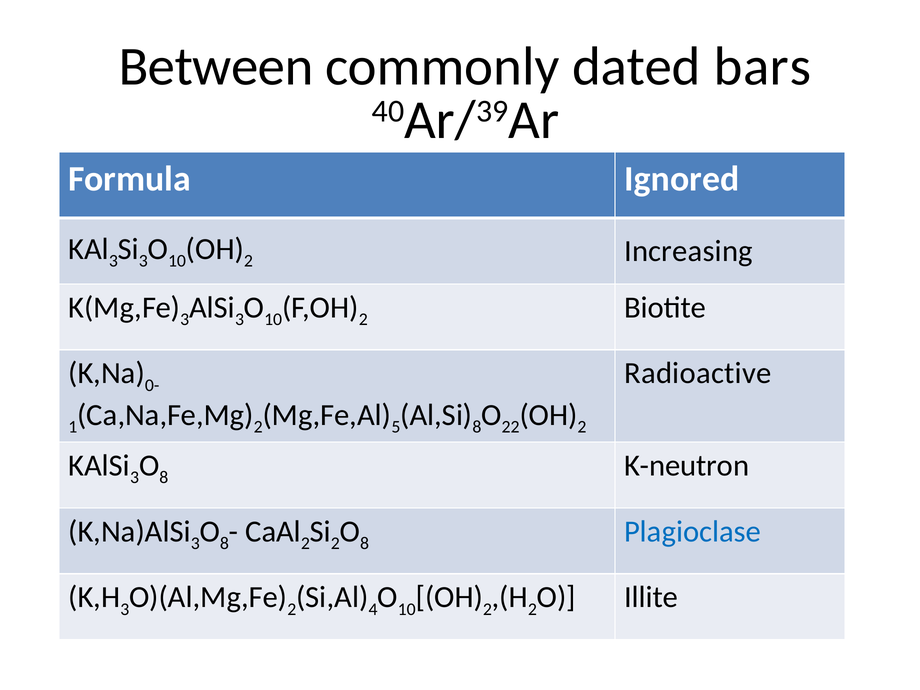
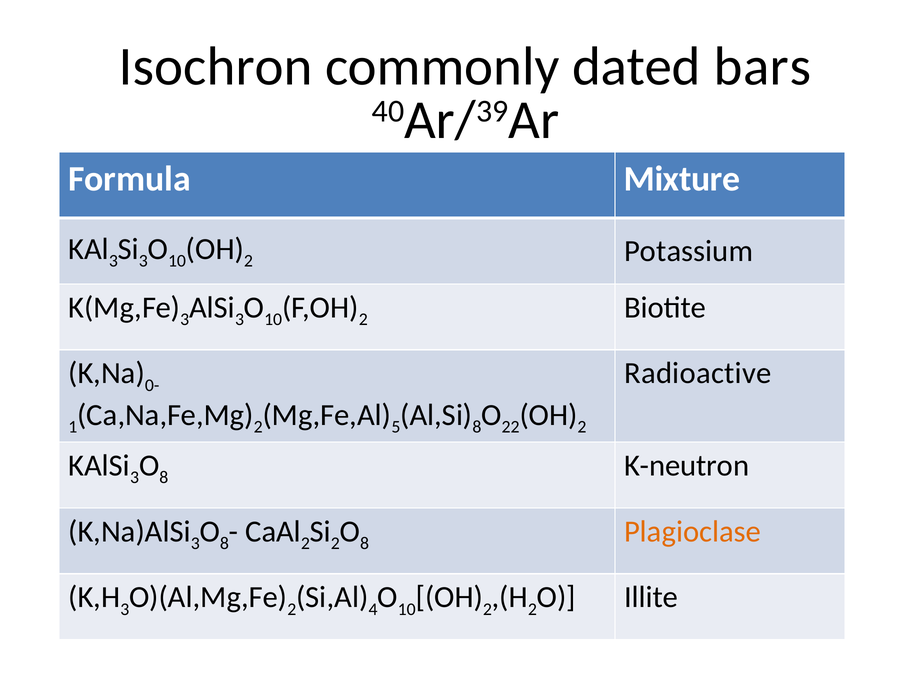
Between: Between -> Isochron
Ignored: Ignored -> Mixture
Increasing: Increasing -> Potassium
Plagioclase colour: blue -> orange
